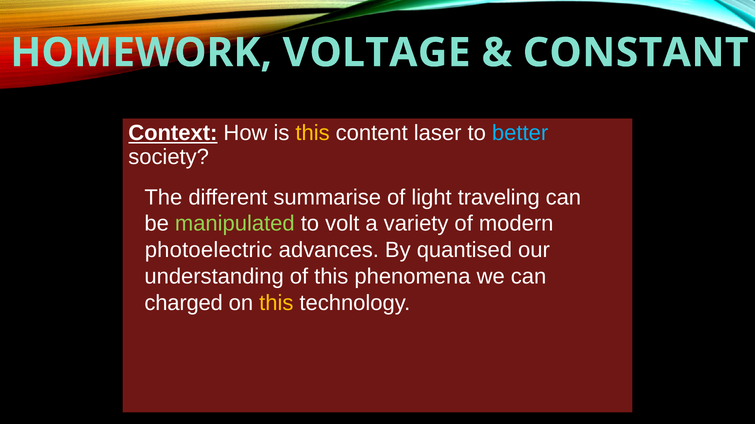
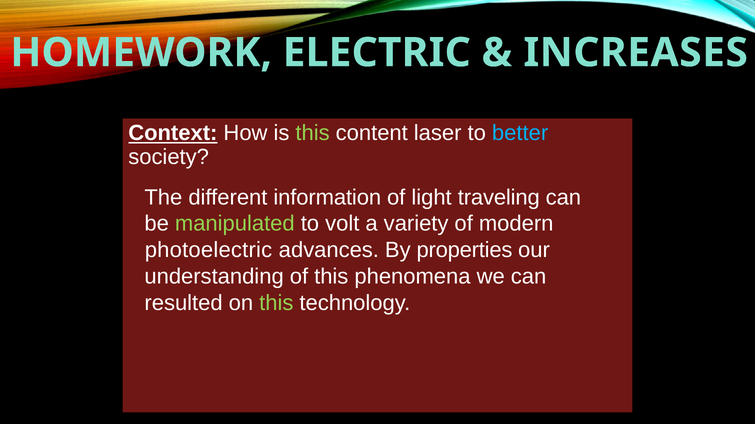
VOLTAGE: VOLTAGE -> ELECTRIC
CONSTANT: CONSTANT -> INCREASES
this at (313, 133) colour: yellow -> light green
summarise: summarise -> information
quantised: quantised -> properties
charged: charged -> resulted
this at (276, 303) colour: yellow -> light green
